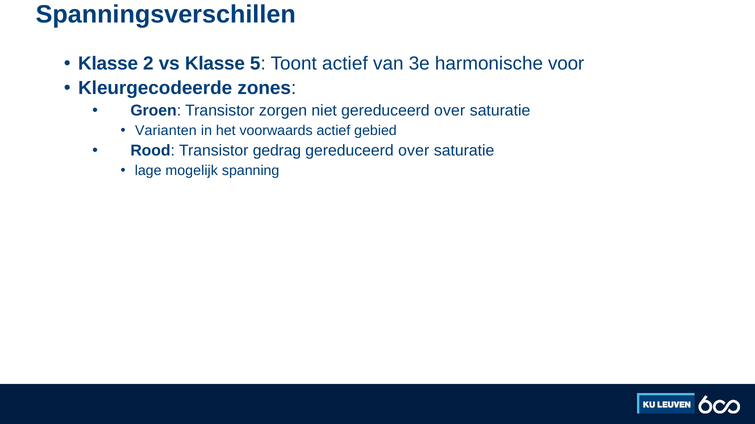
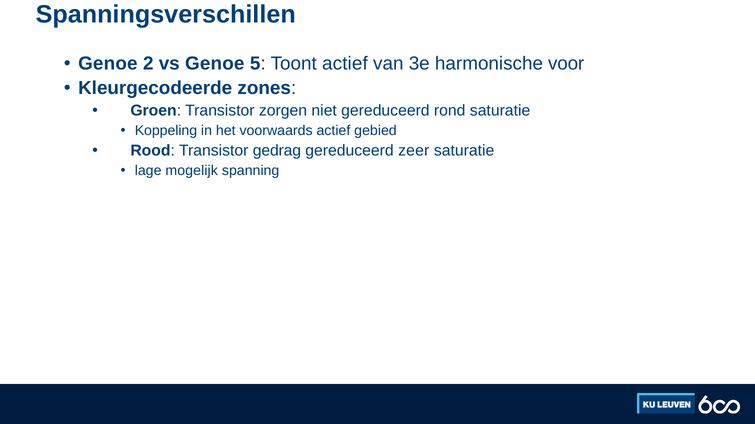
Klasse at (108, 64): Klasse -> Genoe
vs Klasse: Klasse -> Genoe
niet gereduceerd over: over -> rond
Varianten: Varianten -> Koppeling
over at (414, 151): over -> zeer
